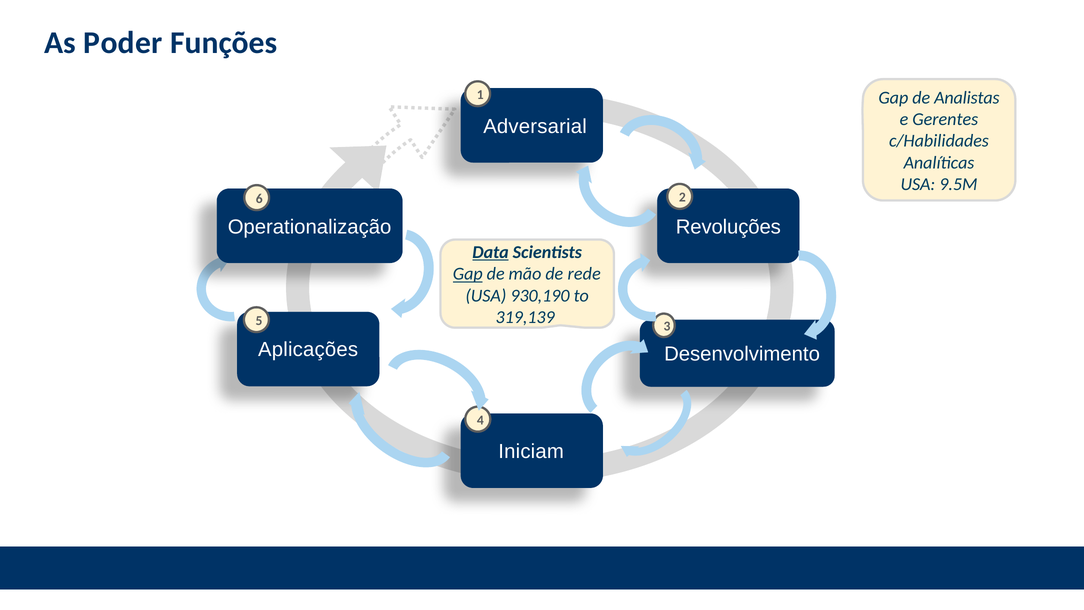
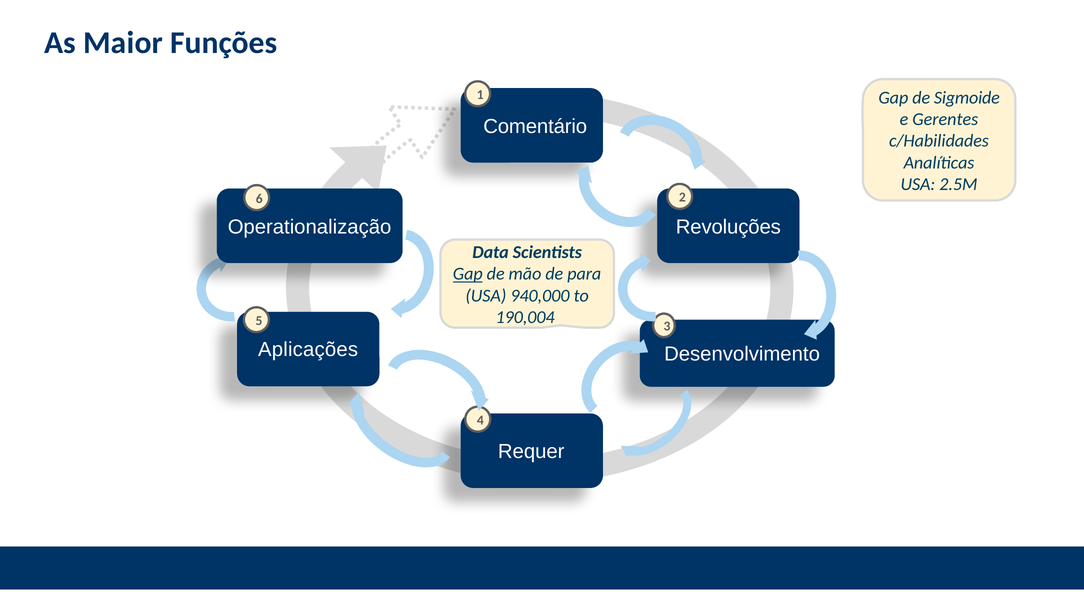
Poder: Poder -> Maior
Analistas: Analistas -> Sigmoide
Adversarial: Adversarial -> Comentário
9.5M: 9.5M -> 2.5M
Data underline: present -> none
rede: rede -> para
930,190: 930,190 -> 940,000
319,139: 319,139 -> 190,004
Iniciam: Iniciam -> Requer
